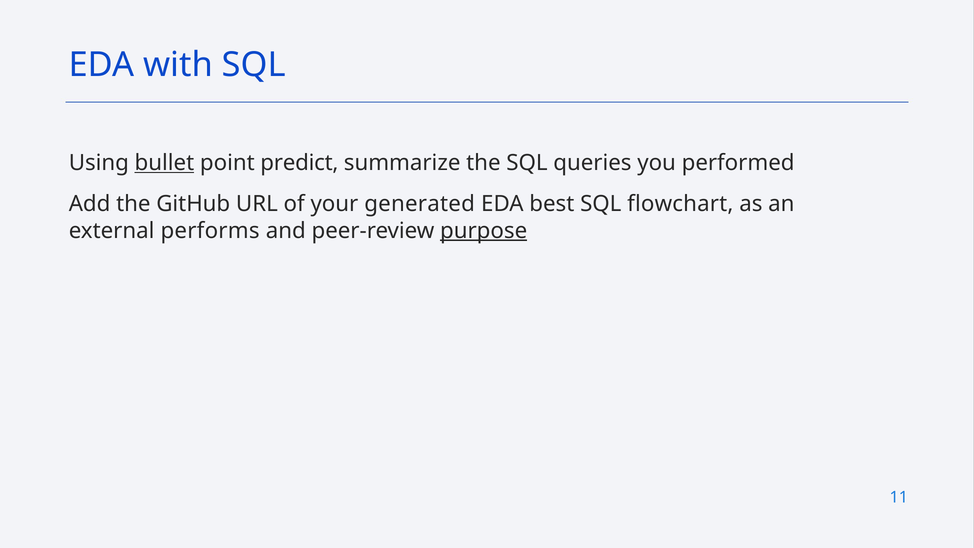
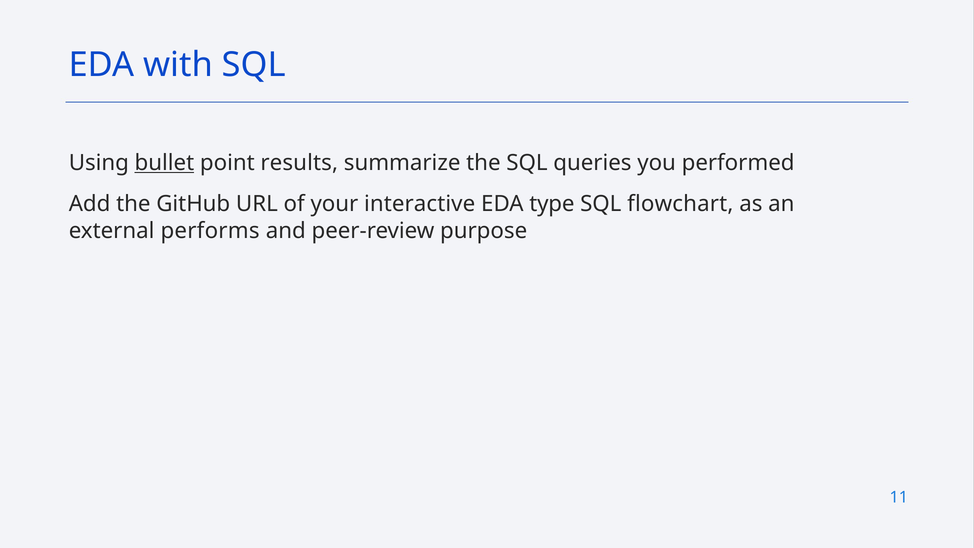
predict: predict -> results
generated: generated -> interactive
best: best -> type
purpose underline: present -> none
